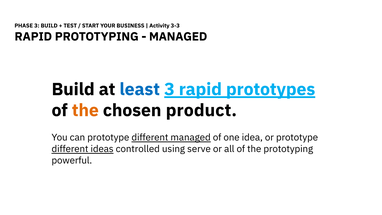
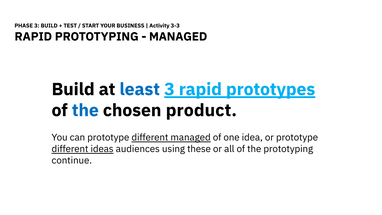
the at (85, 110) colour: orange -> blue
controlled: controlled -> audiences
serve: serve -> these
powerful: powerful -> continue
